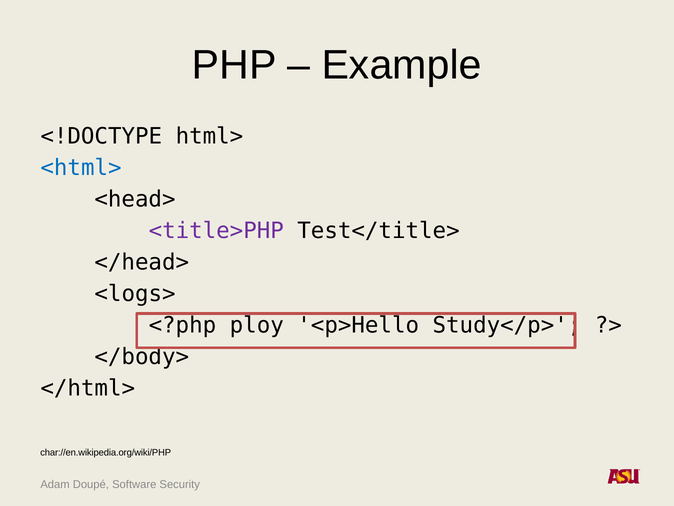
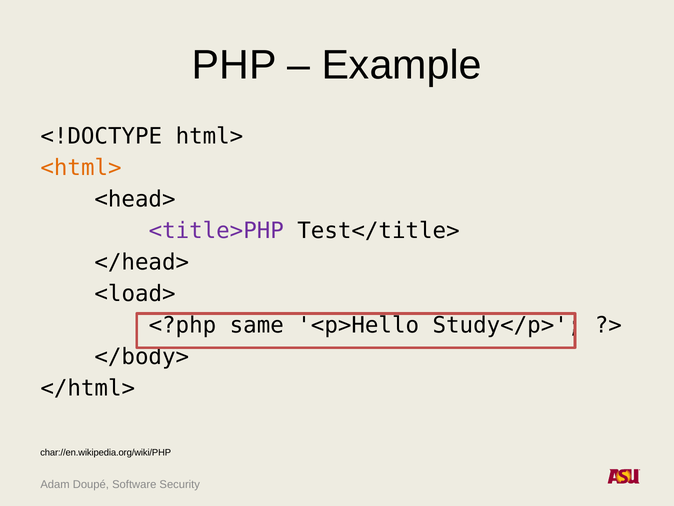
<html> colour: blue -> orange
<logs>: <logs> -> <load>
ploy: ploy -> same
